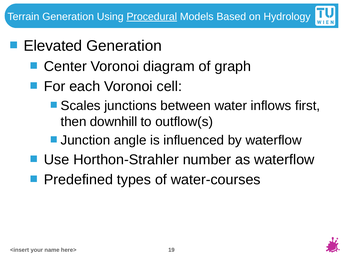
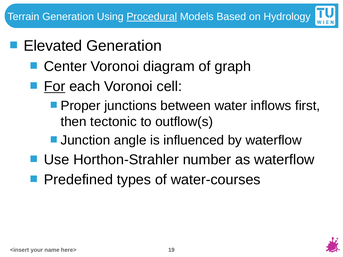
For underline: none -> present
Scales: Scales -> Proper
downhill: downhill -> tectonic
